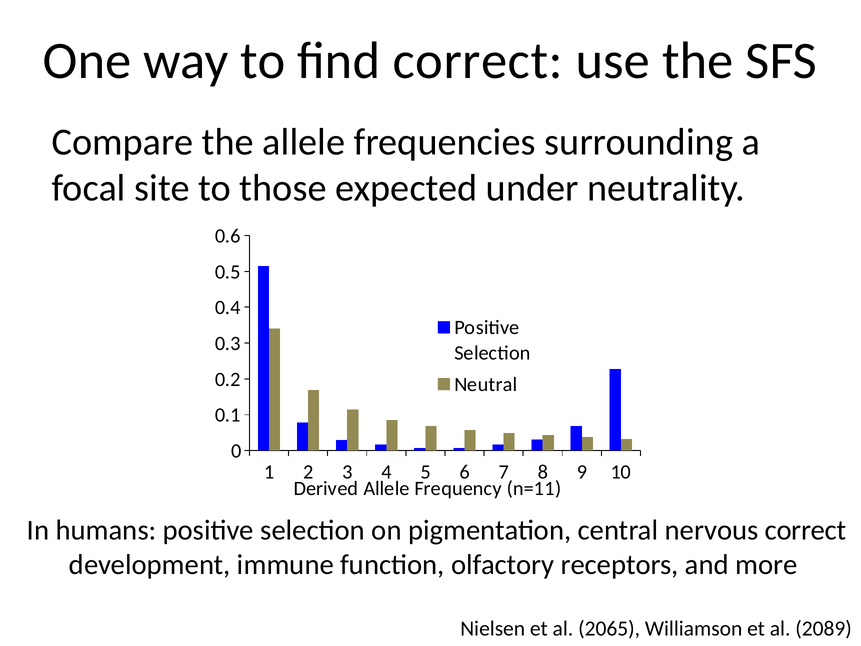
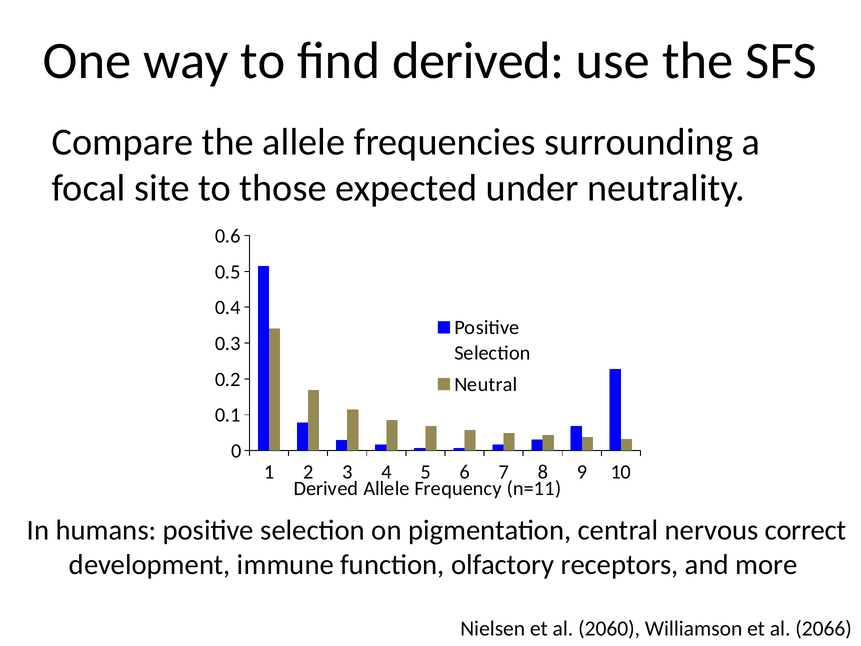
find correct: correct -> derived
2065: 2065 -> 2060
2089: 2089 -> 2066
